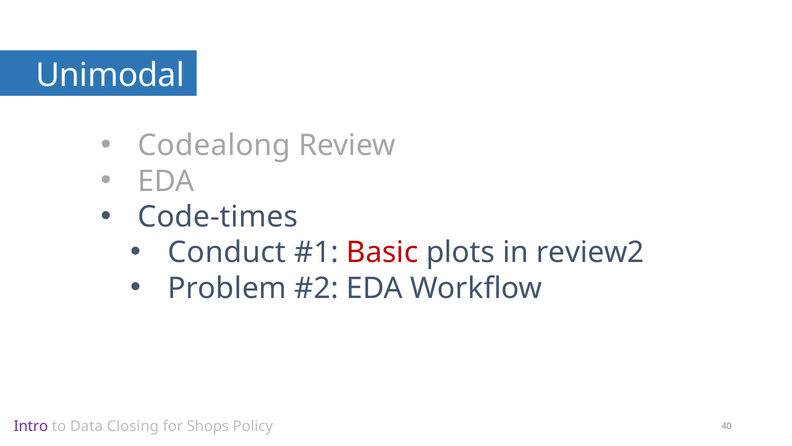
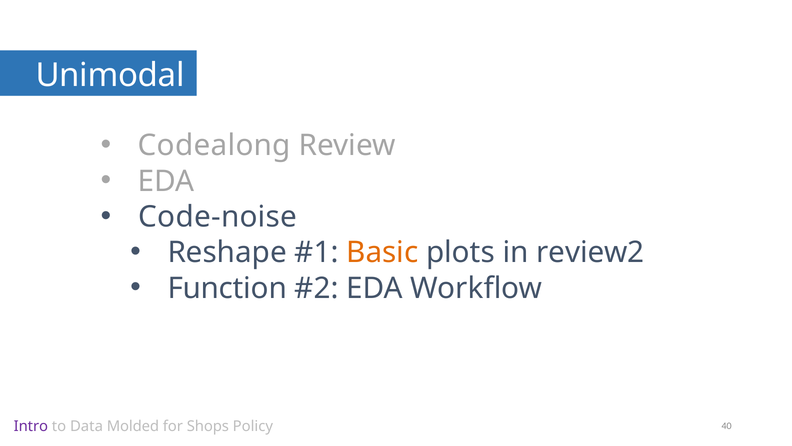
Code-times: Code-times -> Code-noise
Conduct: Conduct -> Reshape
Basic colour: red -> orange
Problem: Problem -> Function
Closing: Closing -> Molded
